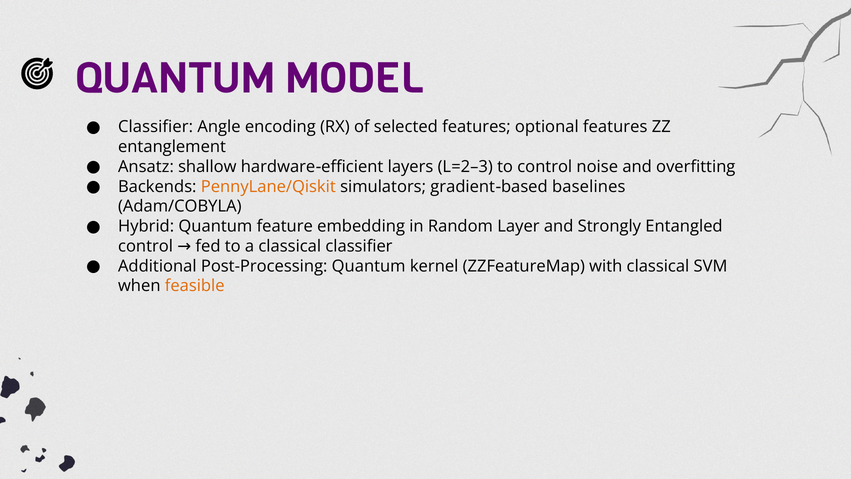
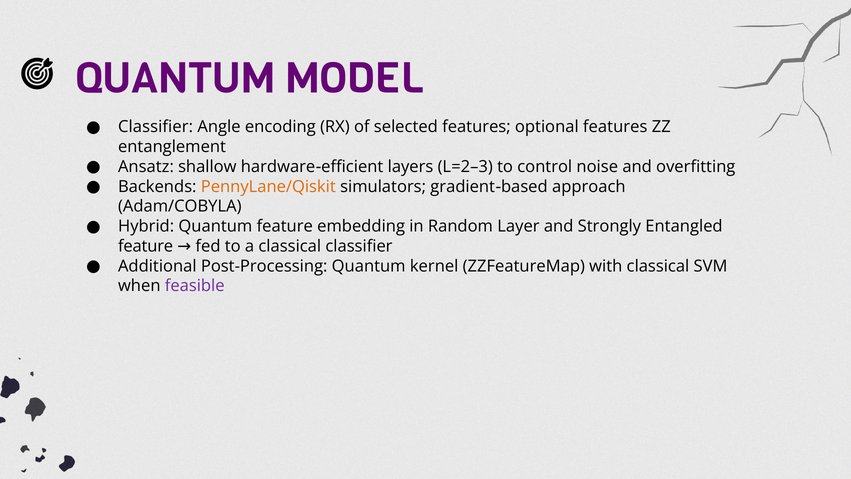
baselines: baselines -> approach
control at (146, 246): control -> feature
feasible colour: orange -> purple
